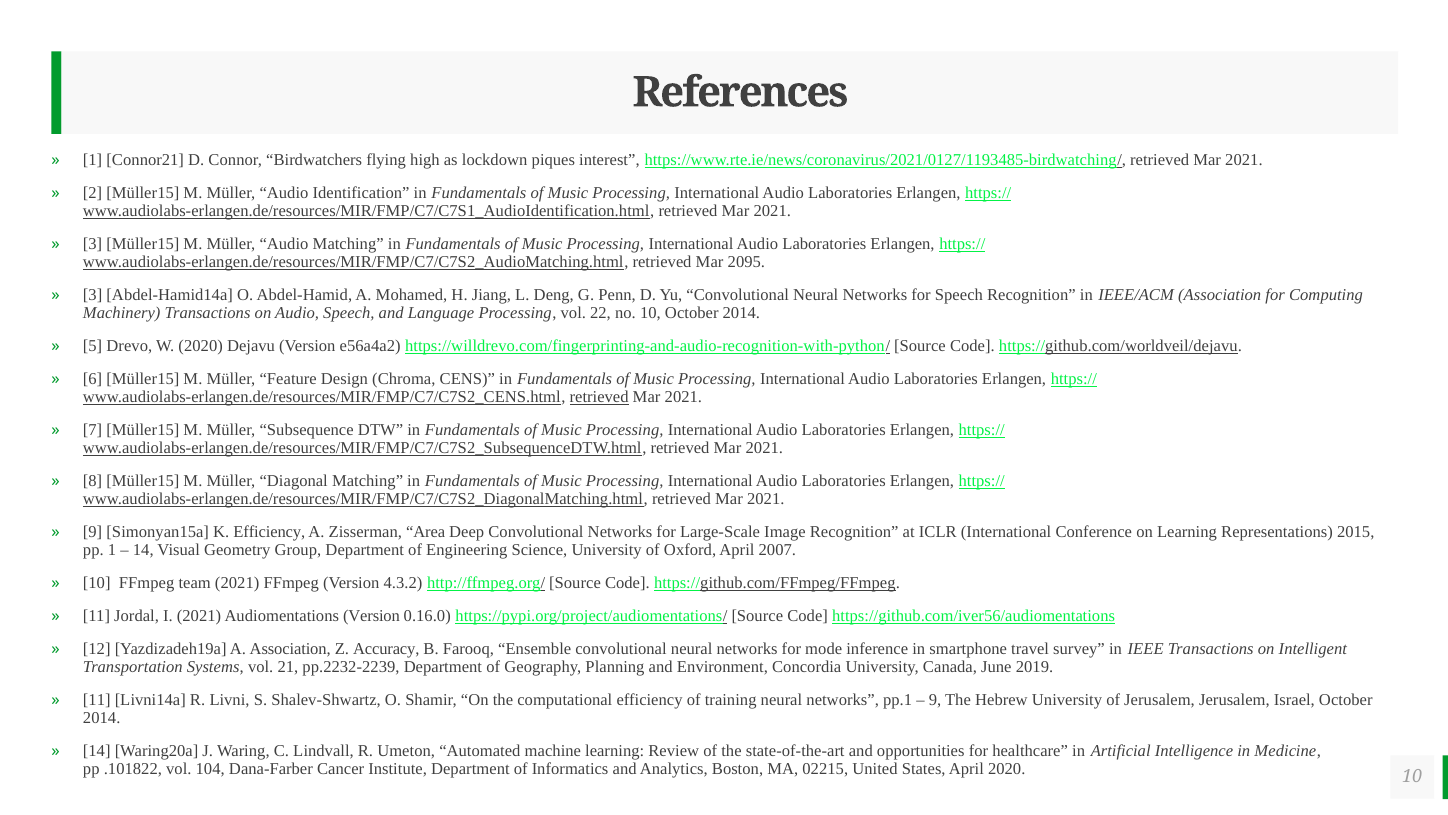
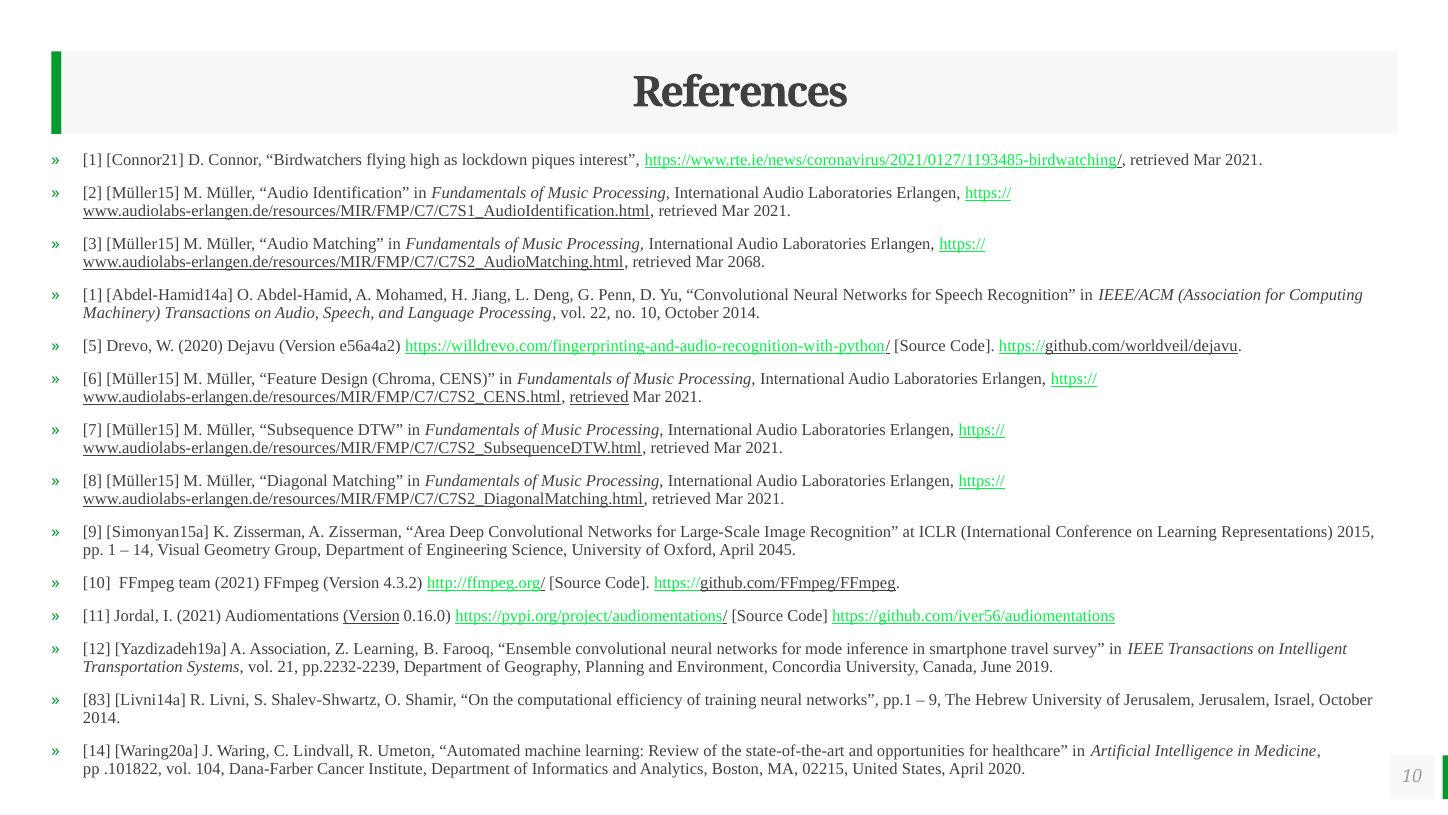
2095: 2095 -> 2068
3 at (93, 295): 3 -> 1
K Efficiency: Efficiency -> Zisserman
2007: 2007 -> 2045
Version at (371, 616) underline: none -> present
Z Accuracy: Accuracy -> Learning
11 at (97, 700): 11 -> 83
